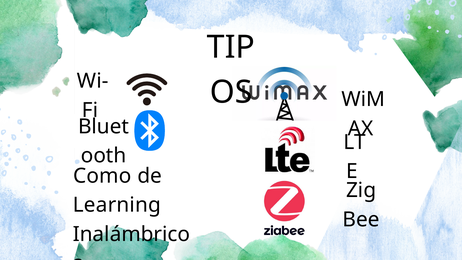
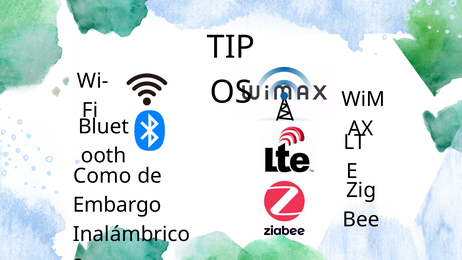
Learning: Learning -> Embargo
